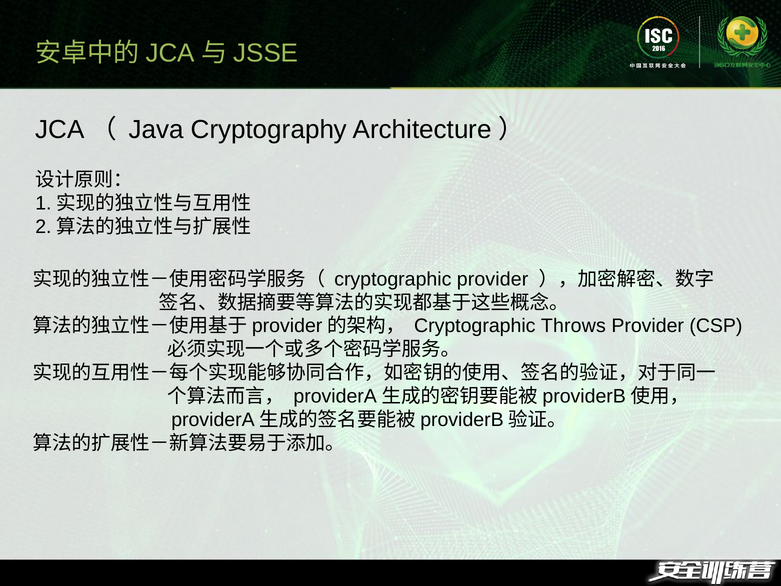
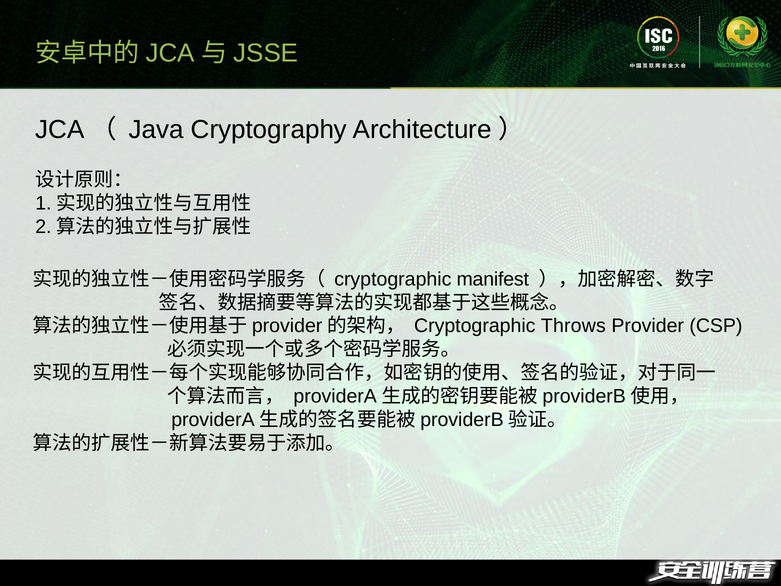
cryptographic provider: provider -> manifest
